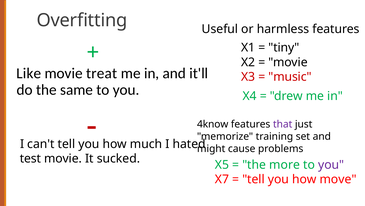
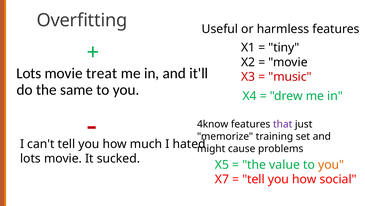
Like at (29, 73): Like -> Lots
test at (30, 158): test -> lots
more: more -> value
you at (331, 164) colour: purple -> orange
move: move -> social
